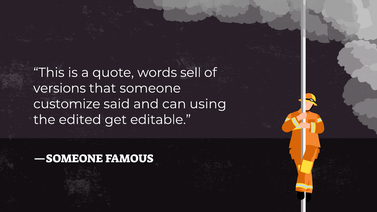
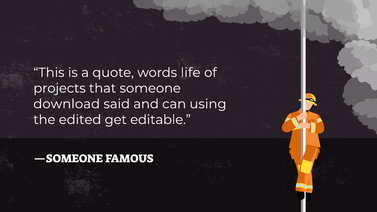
sell: sell -> life
versions: versions -> projects
customize: customize -> download
